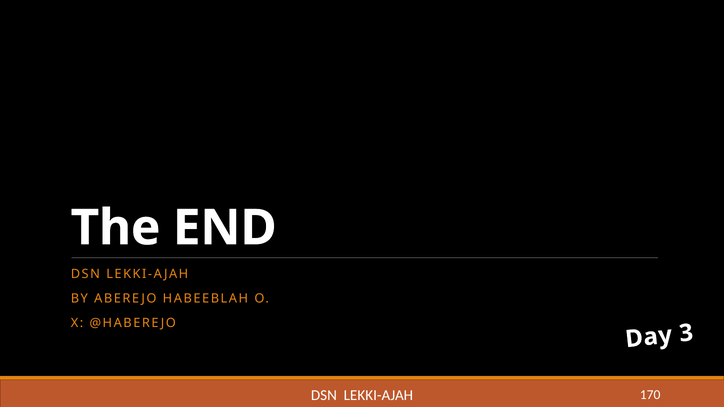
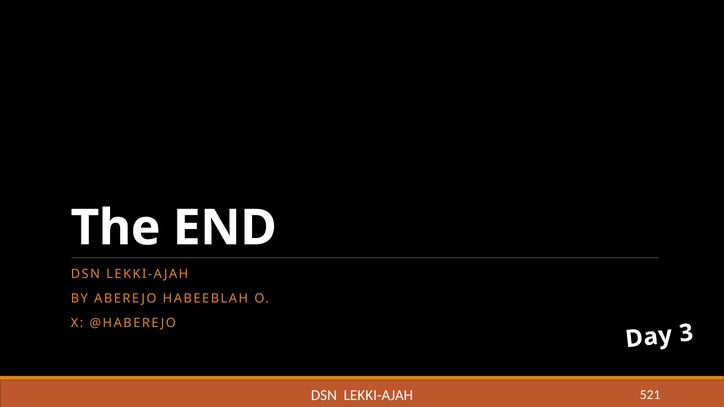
170: 170 -> 521
